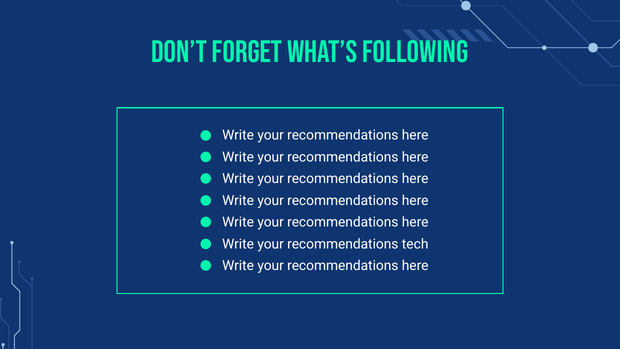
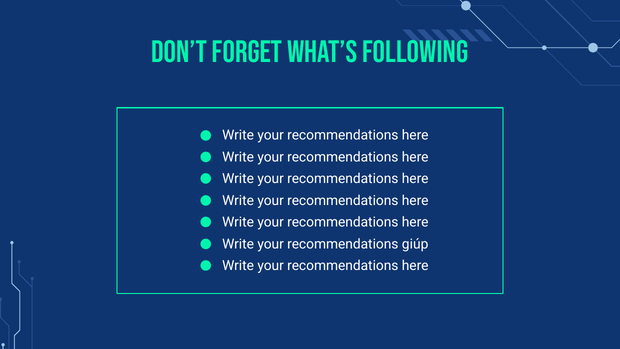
tech: tech -> giúp
